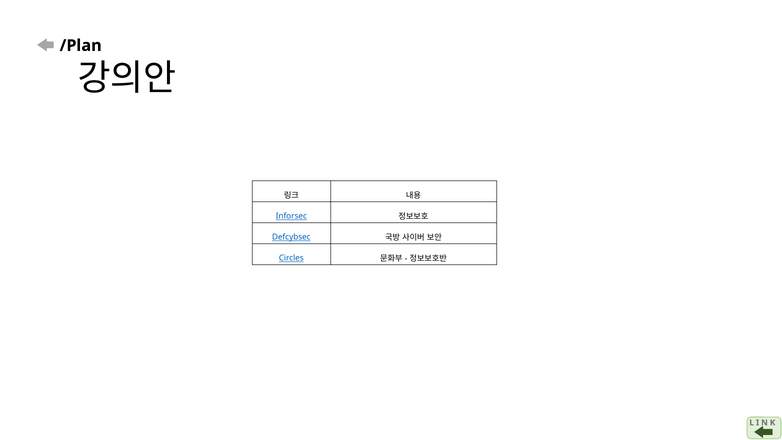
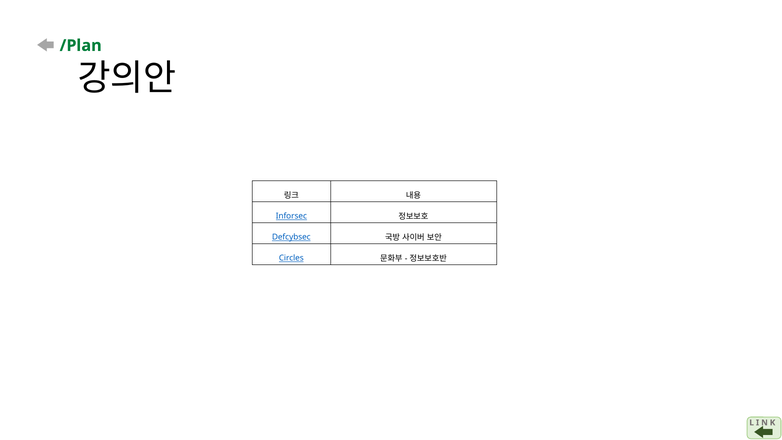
/Plan colour: black -> green
